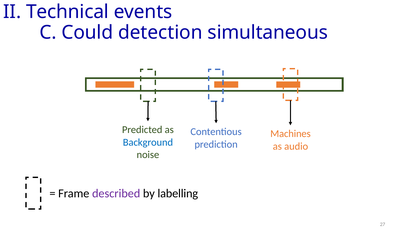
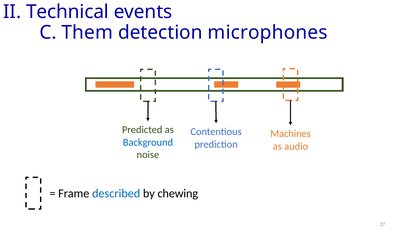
Could: Could -> Them
simultaneous: simultaneous -> microphones
described colour: purple -> blue
labelling: labelling -> chewing
